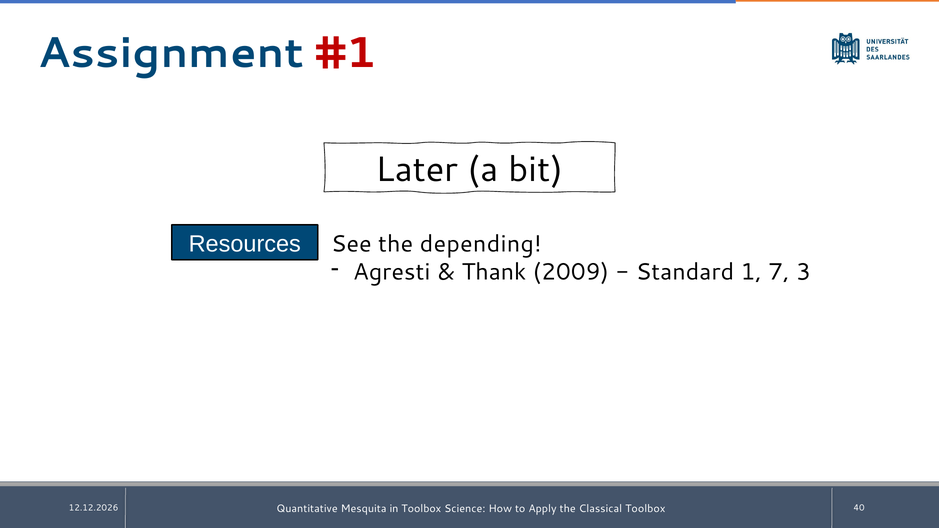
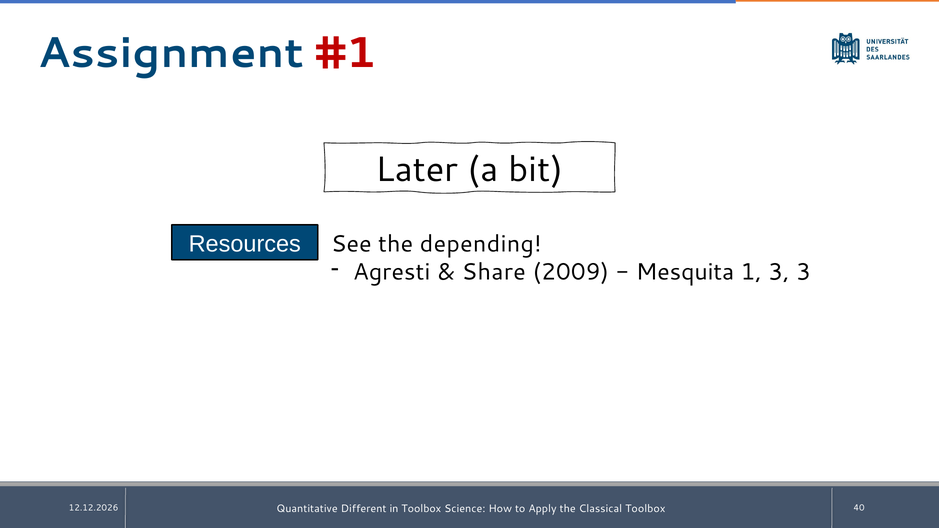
Thank: Thank -> Share
Standard: Standard -> Mesquita
1 7: 7 -> 3
Mesquita: Mesquita -> Different
